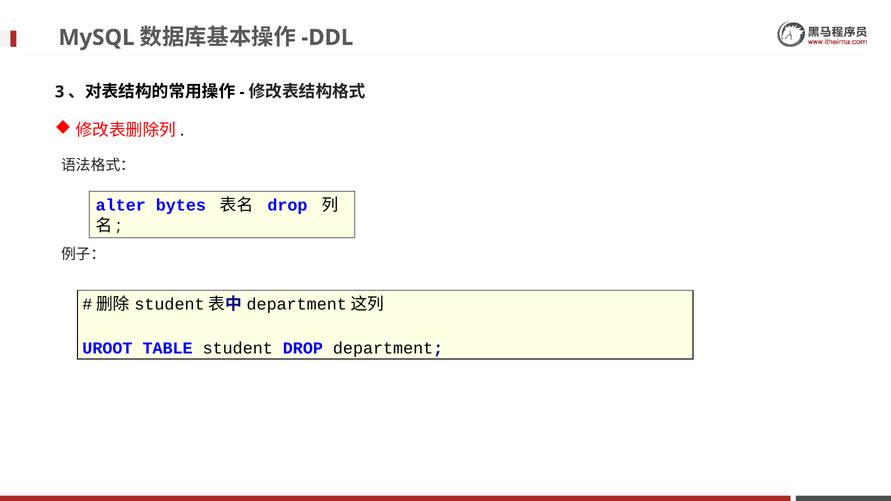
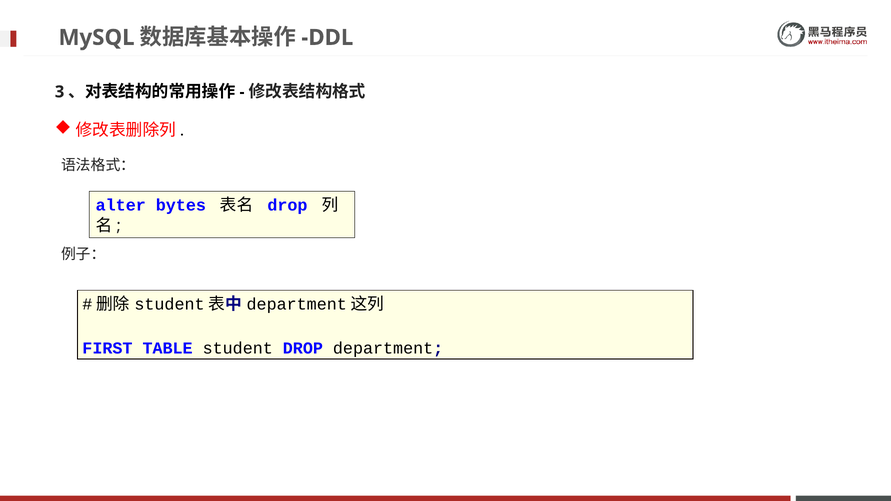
UROOT: UROOT -> FIRST
